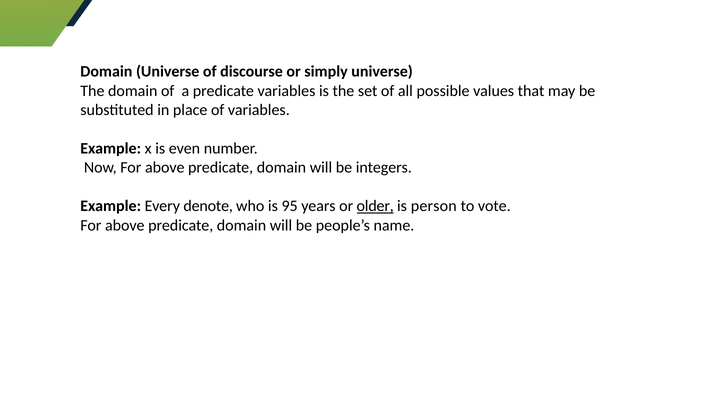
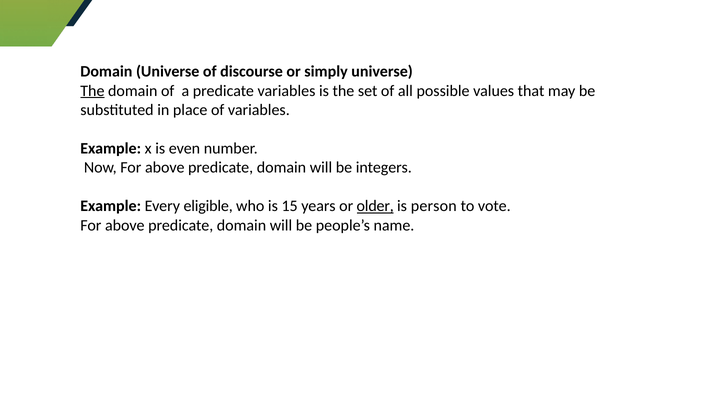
The at (92, 91) underline: none -> present
denote: denote -> eligible
95: 95 -> 15
